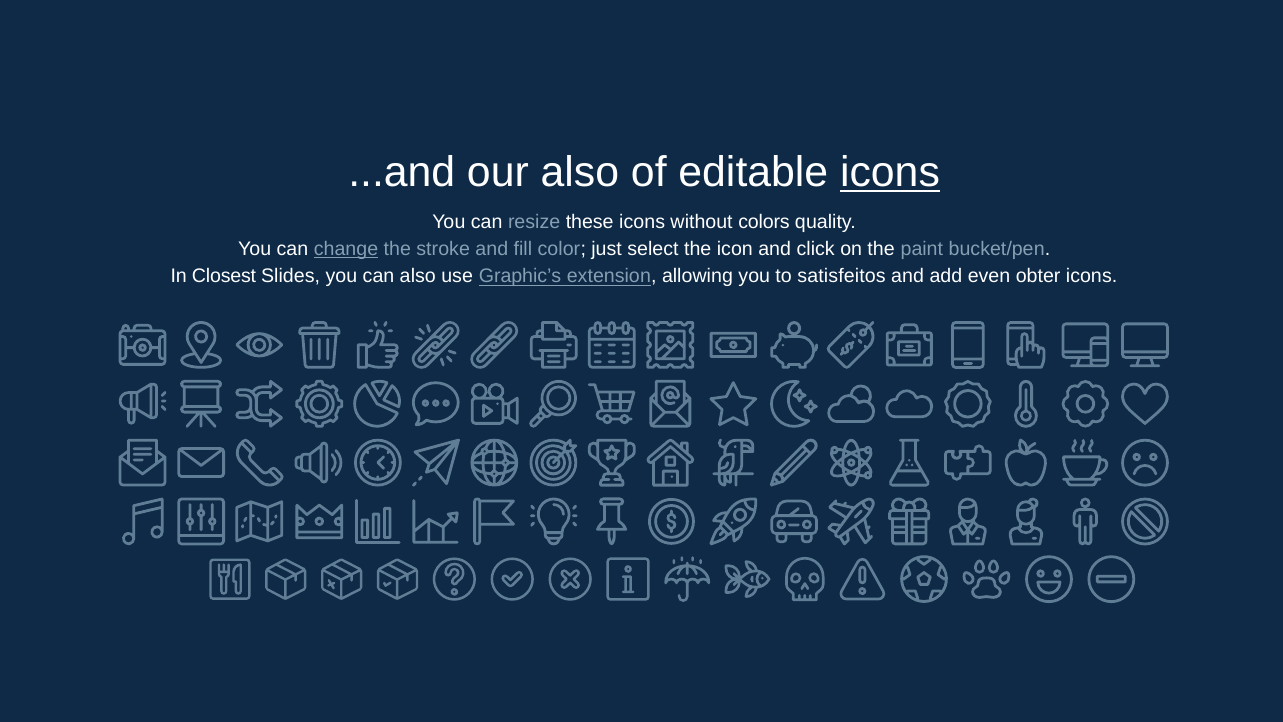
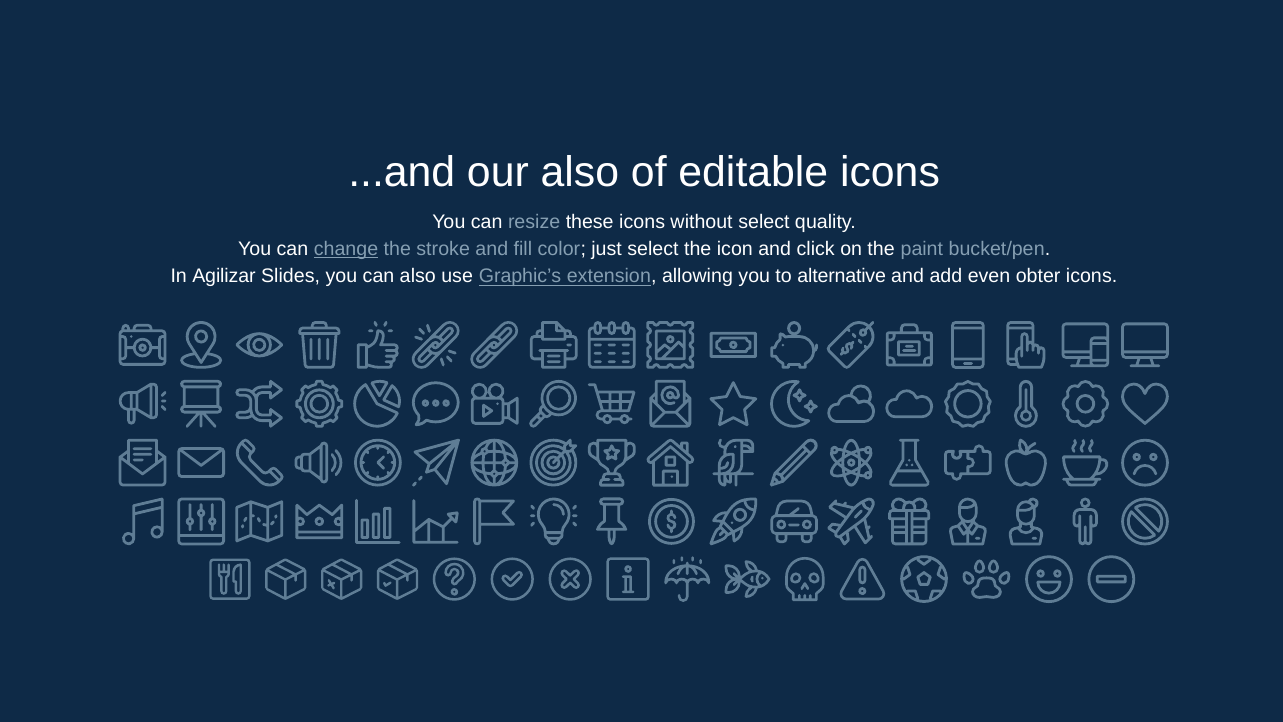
icons at (890, 172) underline: present -> none
without colors: colors -> select
Closest: Closest -> Agilizar
satisfeitos: satisfeitos -> alternative
